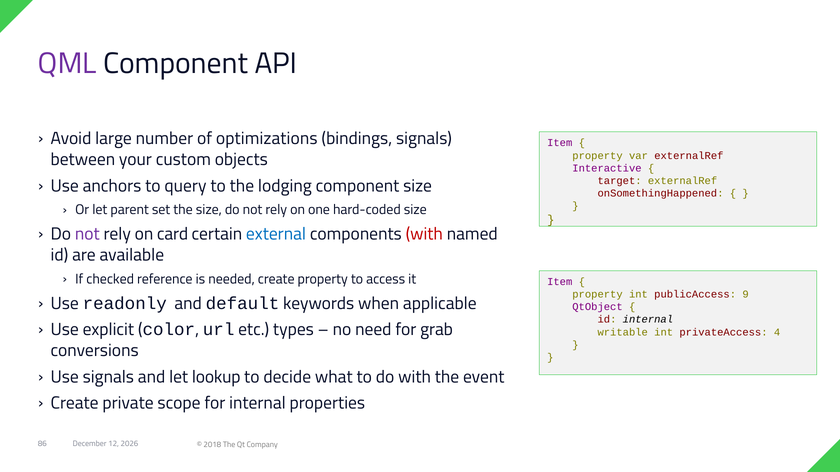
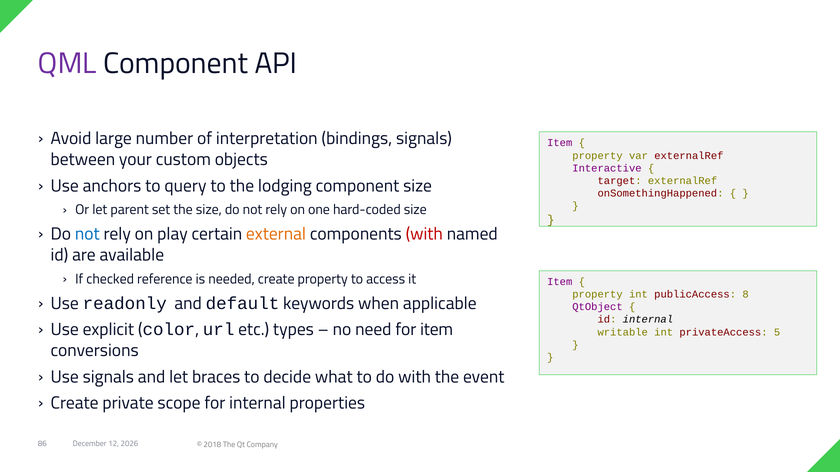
optimizations: optimizations -> interpretation
not at (87, 234) colour: purple -> blue
card: card -> play
external colour: blue -> orange
9: 9 -> 8
for grab: grab -> item
4: 4 -> 5
lookup: lookup -> braces
